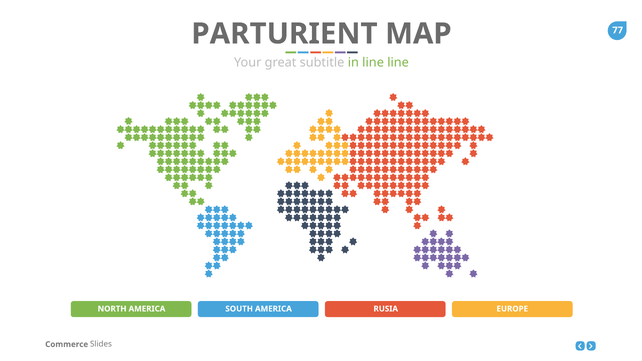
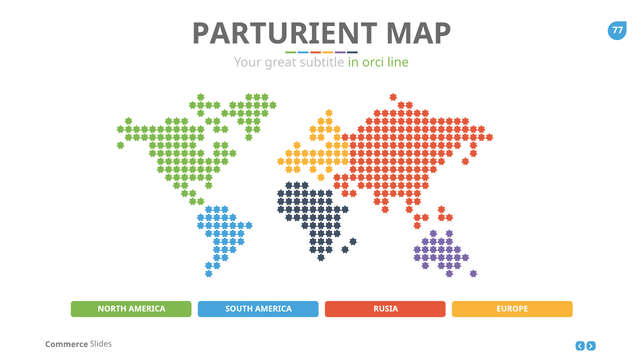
in line: line -> orci
